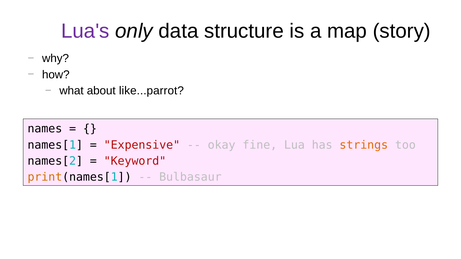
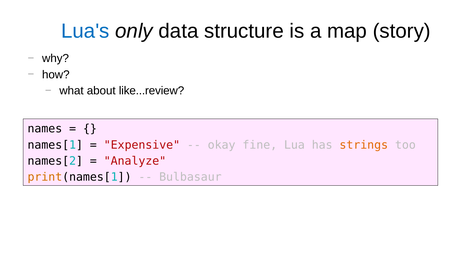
Lua's colour: purple -> blue
like...parrot: like...parrot -> like...review
Keyword: Keyword -> Analyze
